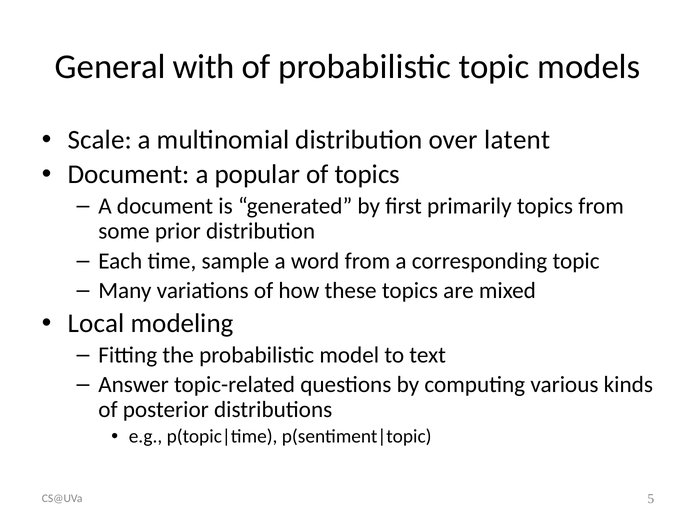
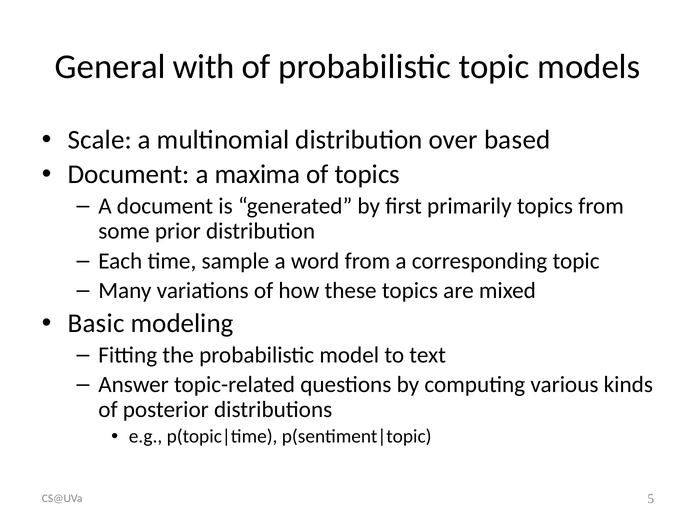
latent: latent -> based
popular: popular -> maxima
Local: Local -> Basic
